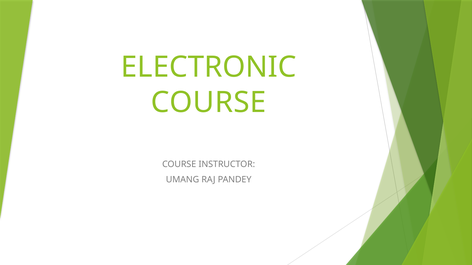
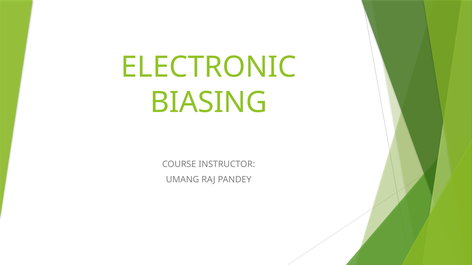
COURSE at (209, 103): COURSE -> BIASING
